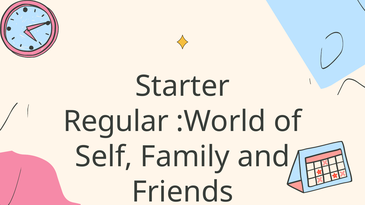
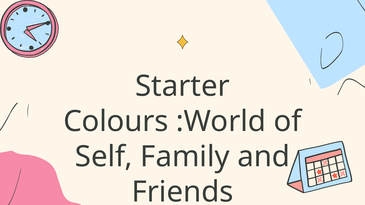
Regular: Regular -> Colours
